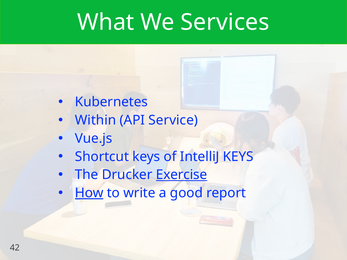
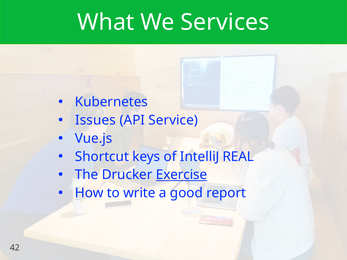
Within: Within -> Issues
IntelliJ KEYS: KEYS -> REAL
How underline: present -> none
